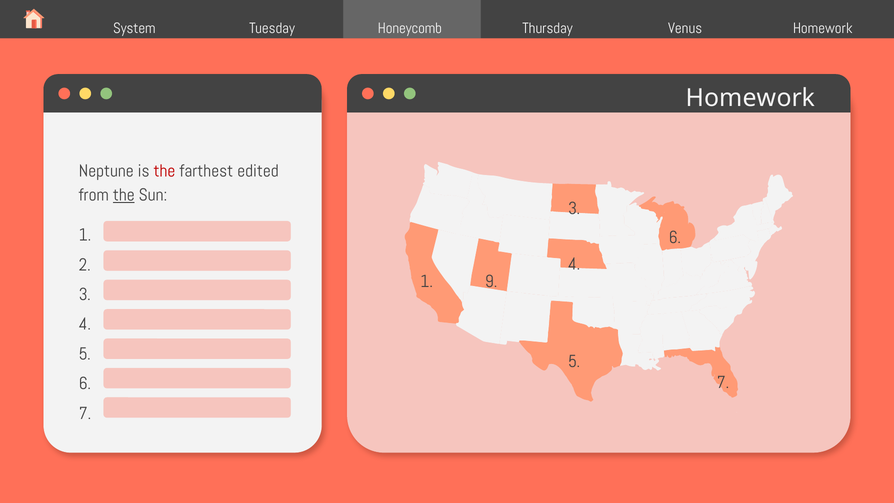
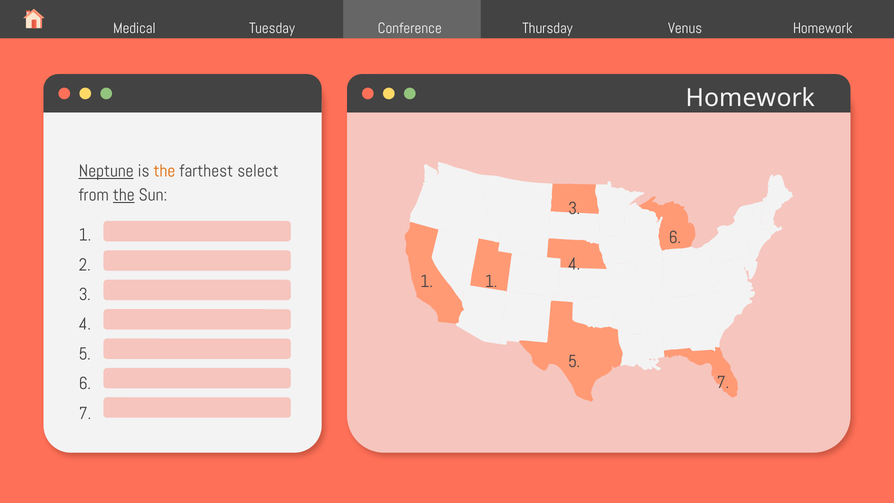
System: System -> Medical
Honeycomb: Honeycomb -> Conference
Neptune underline: none -> present
the at (164, 171) colour: red -> orange
edited: edited -> select
1 9: 9 -> 1
